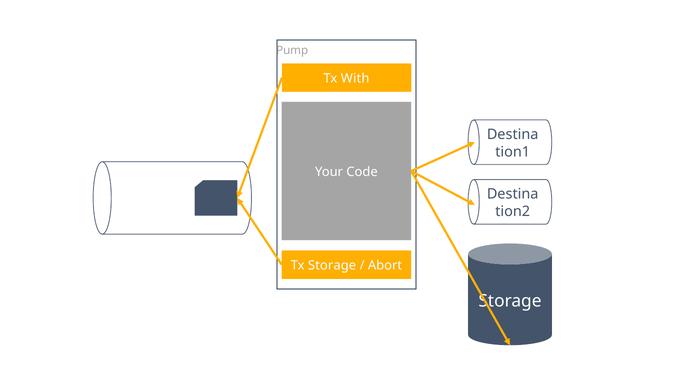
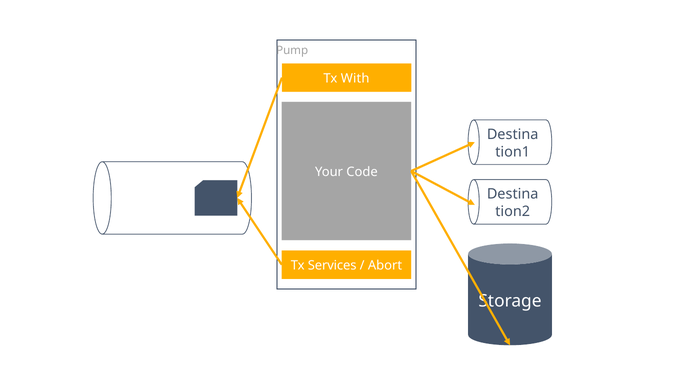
Tx Storage: Storage -> Services
